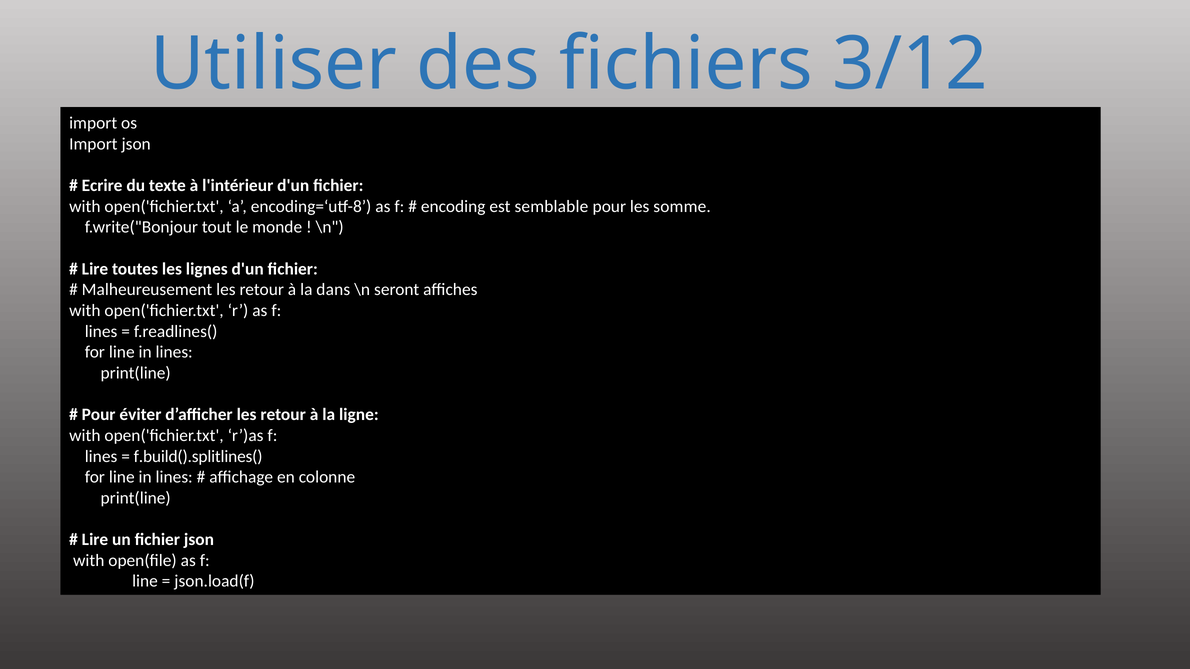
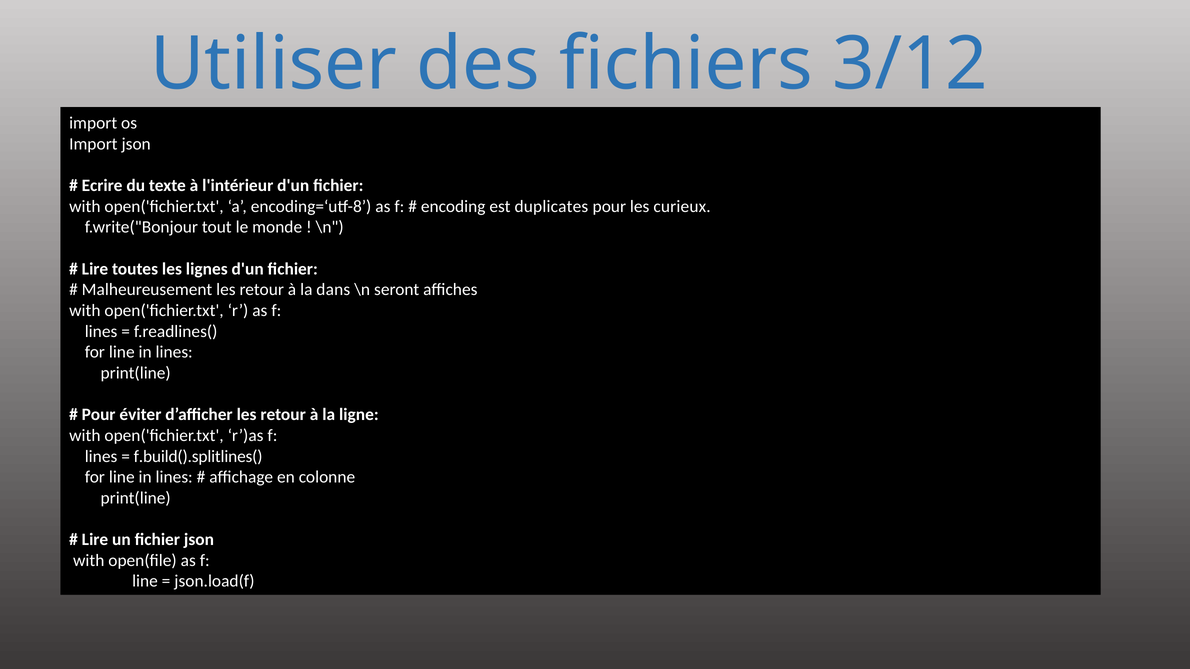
semblable: semblable -> duplicates
somme: somme -> curieux
